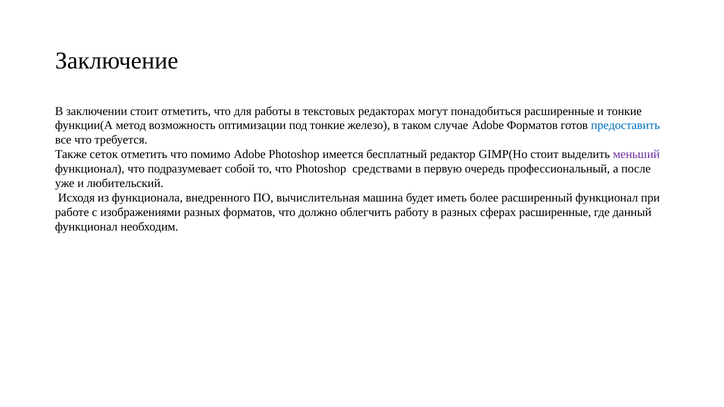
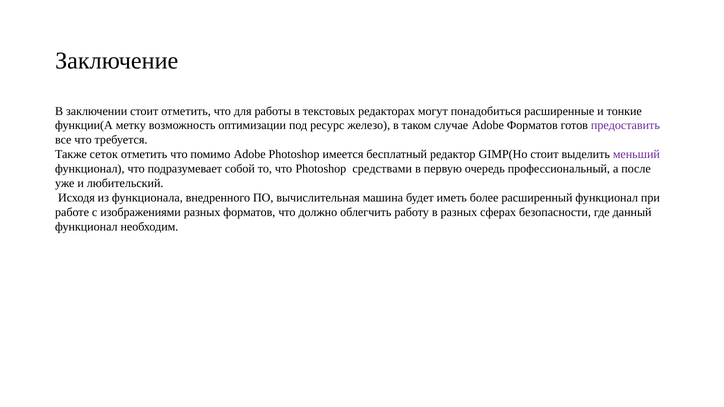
метод: метод -> метку
под тонкие: тонкие -> ресурс
предоставить colour: blue -> purple
сферах расширенные: расширенные -> безопасности
